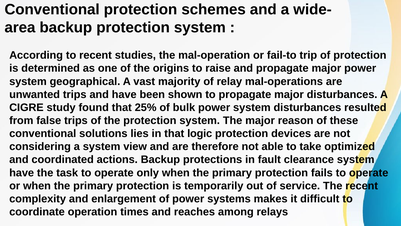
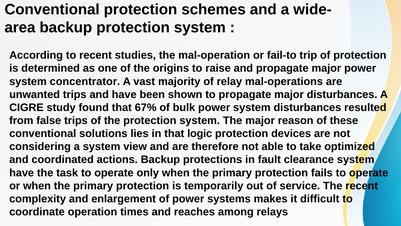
geographical: geographical -> concentrator
25%: 25% -> 67%
